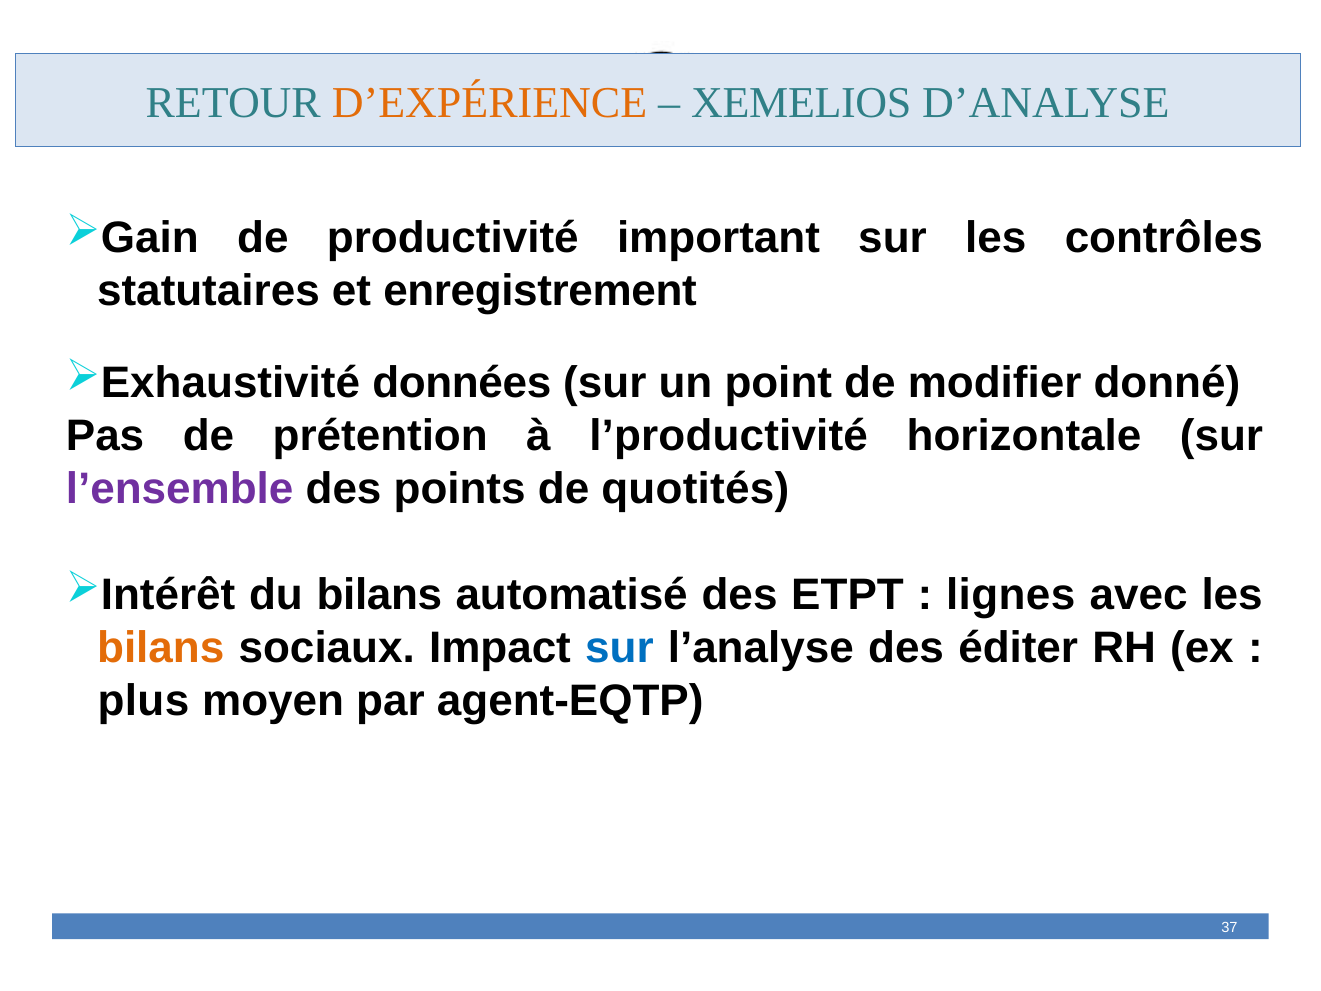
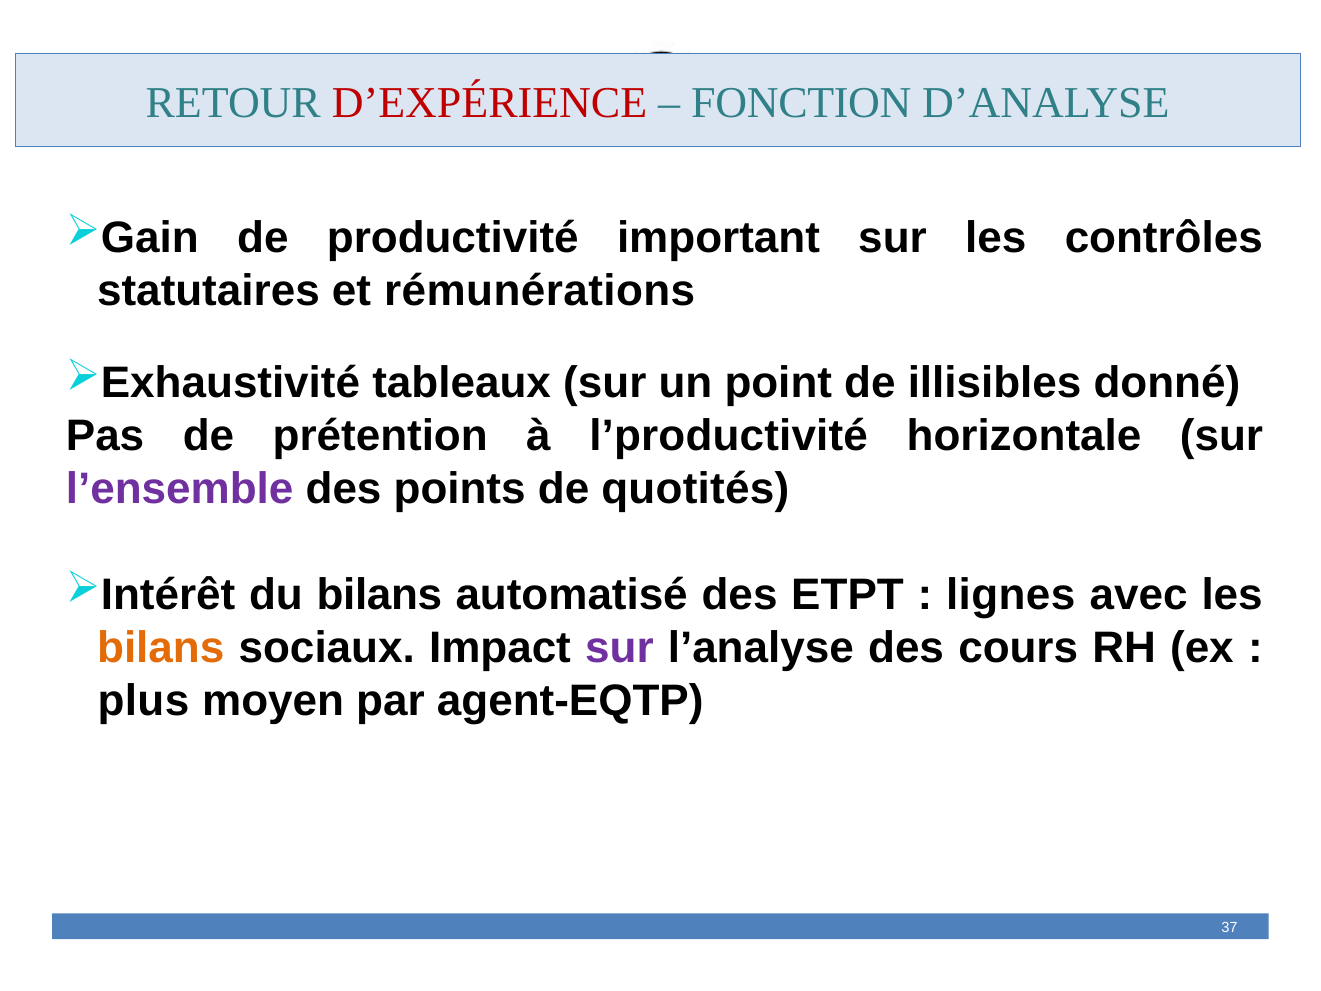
D’EXPÉRIENCE colour: orange -> red
XEMELIOS: XEMELIOS -> FONCTION
enregistrement: enregistrement -> rémunérations
données: données -> tableaux
modifier: modifier -> illisibles
sur at (619, 648) colour: blue -> purple
éditer: éditer -> cours
